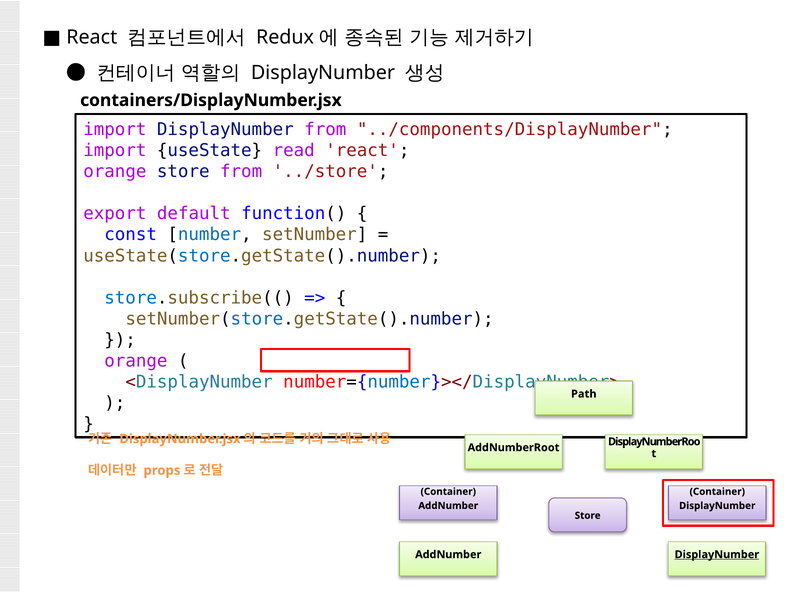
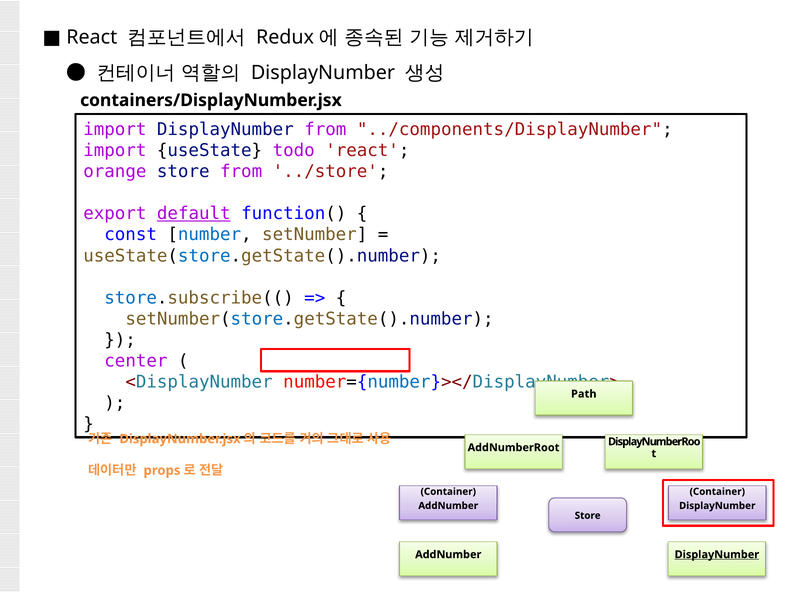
read: read -> todo
default underline: none -> present
orange at (136, 361): orange -> center
